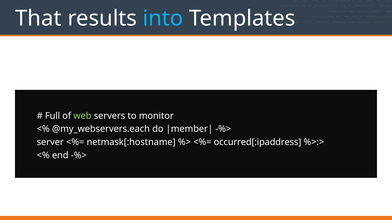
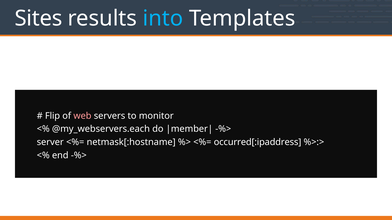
That: That -> Sites
Full: Full -> Flip
web colour: light green -> pink
